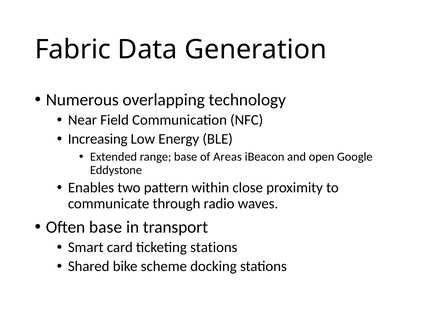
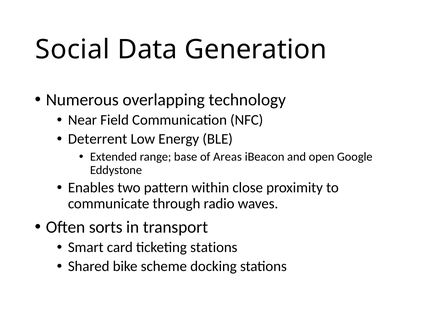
Fabric: Fabric -> Social
Increasing: Increasing -> Deterrent
Often base: base -> sorts
